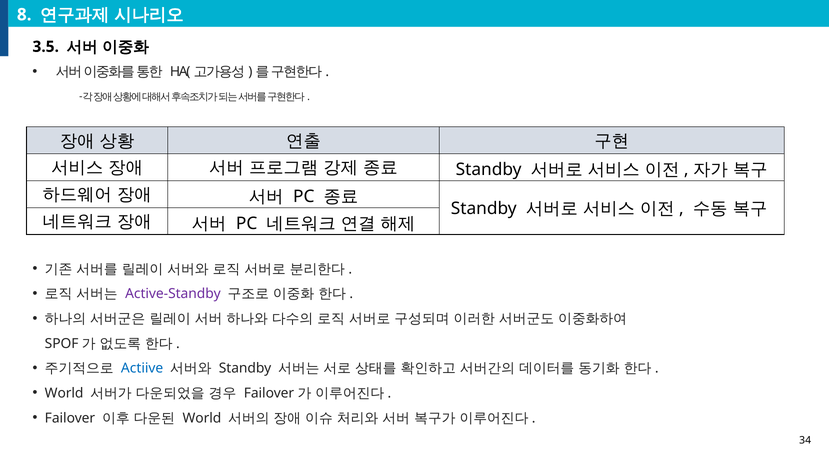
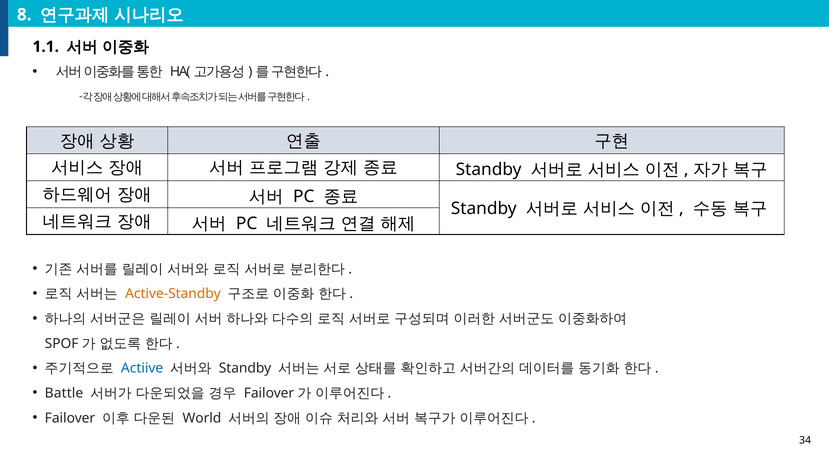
3.5: 3.5 -> 1.1
Active-Standby colour: purple -> orange
World at (64, 394): World -> Battle
